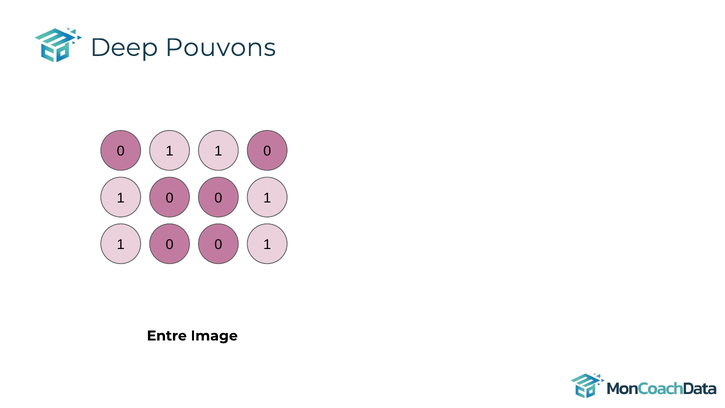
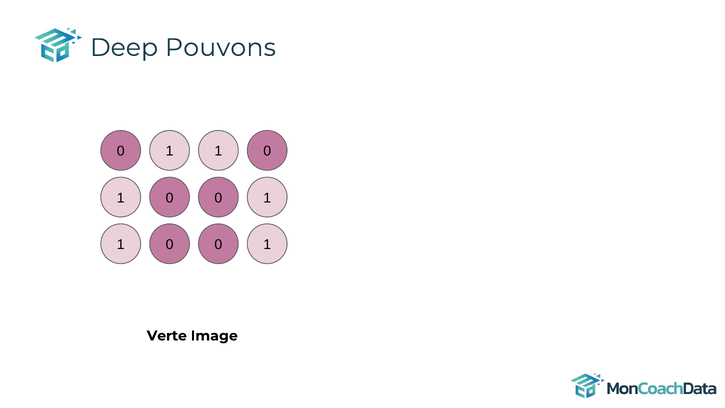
Entre: Entre -> Verte
